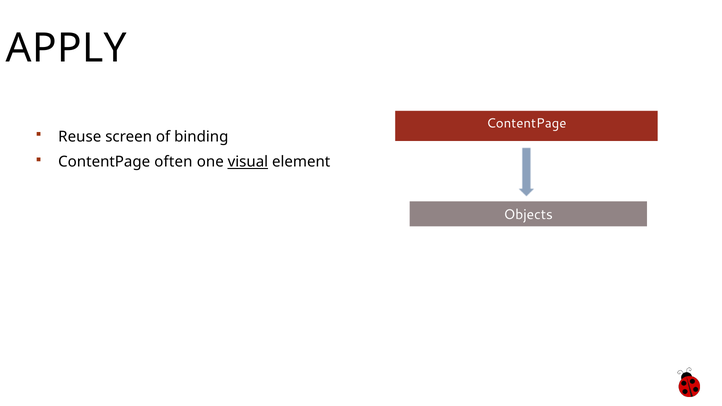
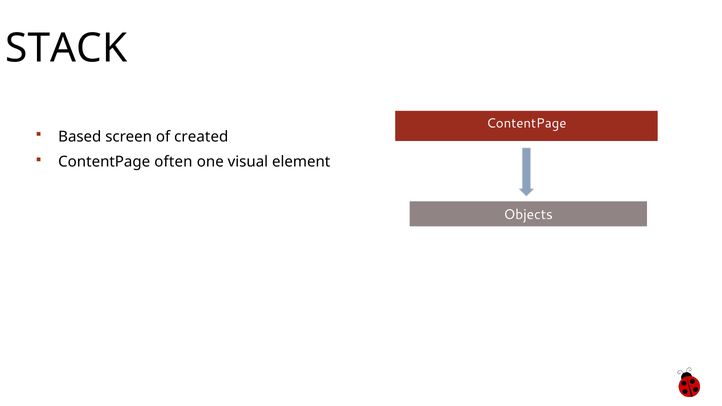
APPLY: APPLY -> STACK
Reuse: Reuse -> Based
binding: binding -> created
visual underline: present -> none
